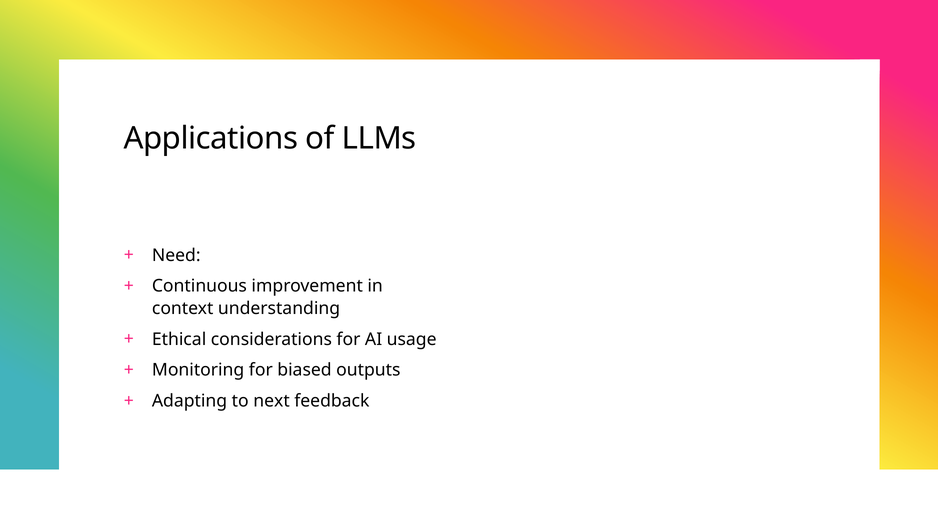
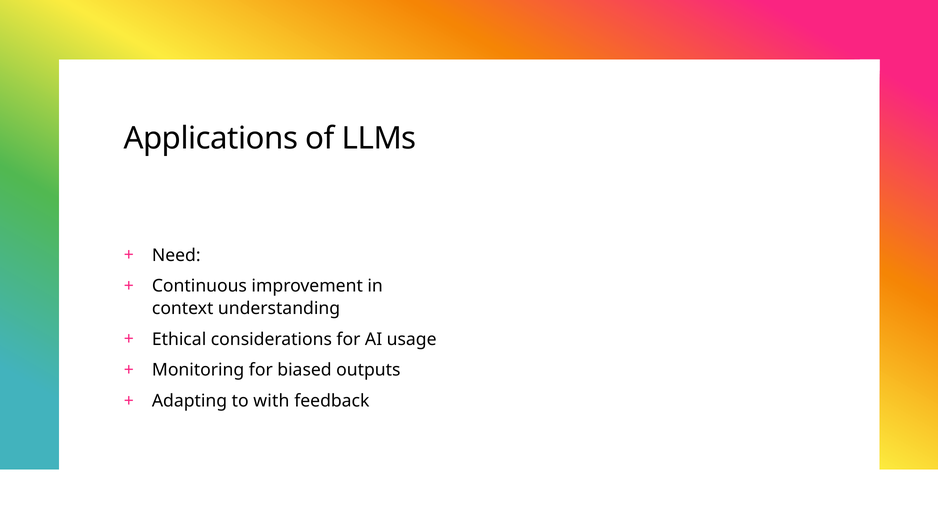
next: next -> with
